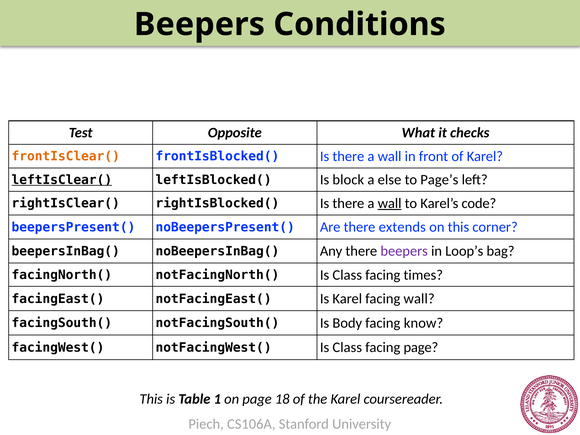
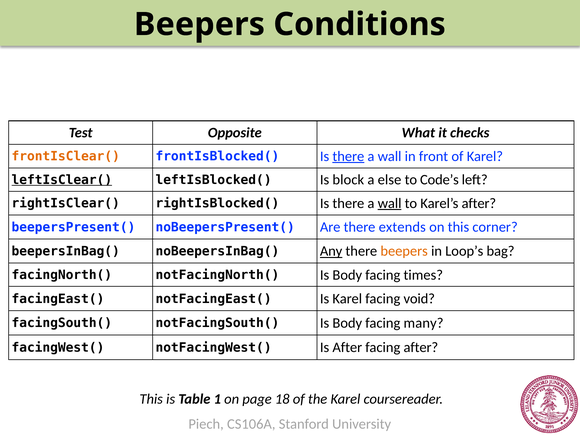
there at (348, 156) underline: none -> present
Page’s: Page’s -> Code’s
Karel’s code: code -> after
Any underline: none -> present
beepers at (404, 251) colour: purple -> orange
notFacingNorth( Is Class: Class -> Body
facing wall: wall -> void
know: know -> many
notFacingWest( Is Class: Class -> After
facing page: page -> after
